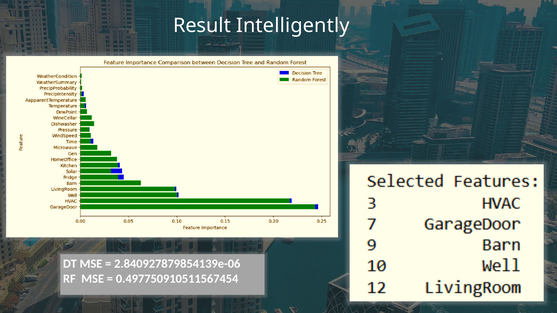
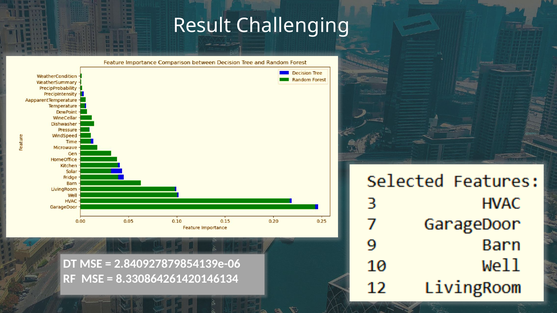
Intelligently: Intelligently -> Challenging
0.497750910511567454: 0.497750910511567454 -> 8.330864261420146134
